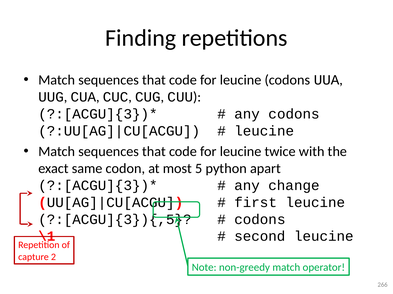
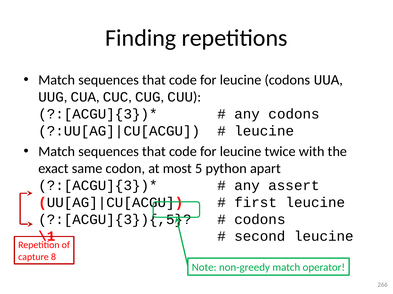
change: change -> assert
2: 2 -> 8
